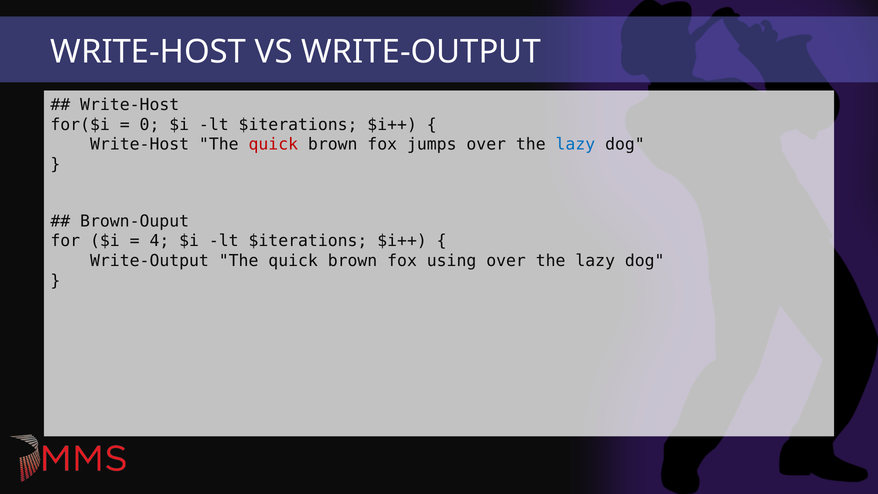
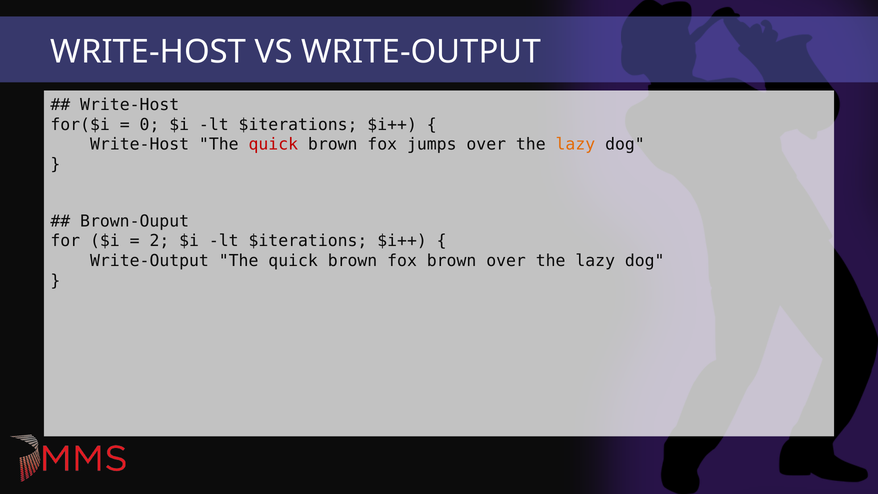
lazy at (575, 144) colour: blue -> orange
4: 4 -> 2
fox using: using -> brown
